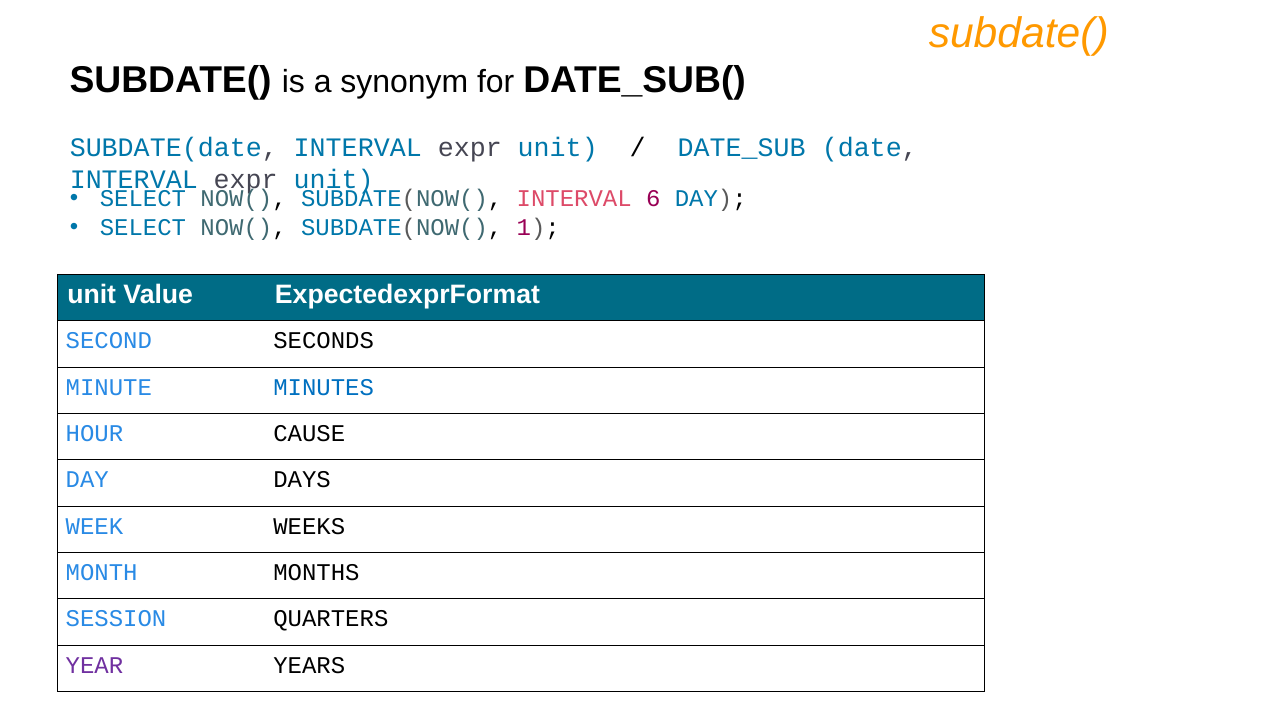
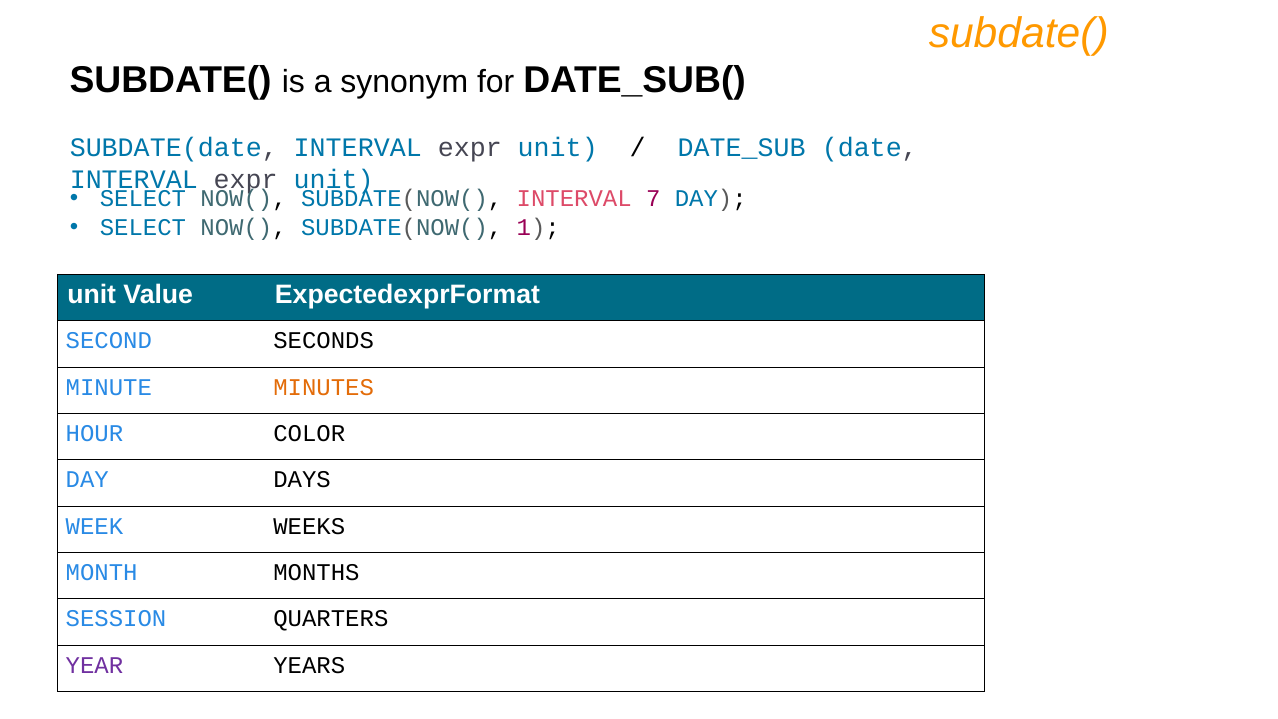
6: 6 -> 7
MINUTES colour: blue -> orange
CAUSE: CAUSE -> COLOR
